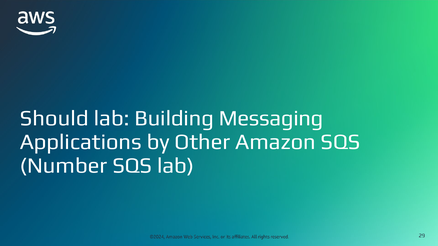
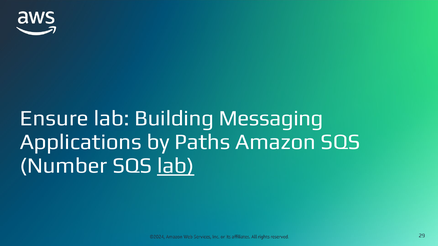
Should: Should -> Ensure
Other: Other -> Paths
lab at (176, 166) underline: none -> present
